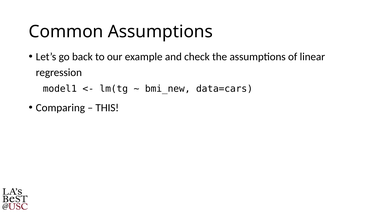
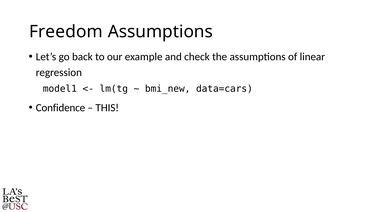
Common: Common -> Freedom
Comparing: Comparing -> Confidence
